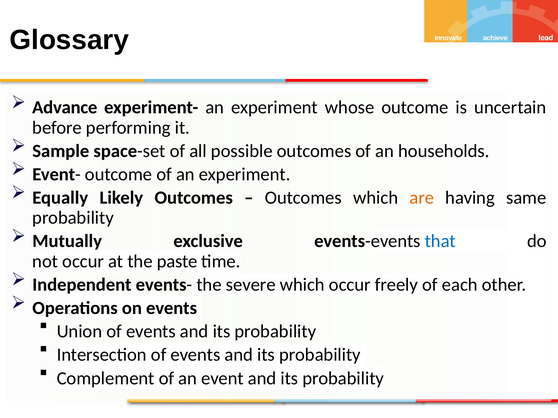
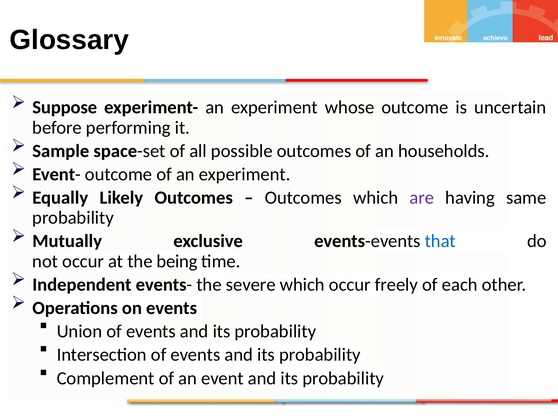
Advance: Advance -> Suppose
are colour: orange -> purple
paste: paste -> being
